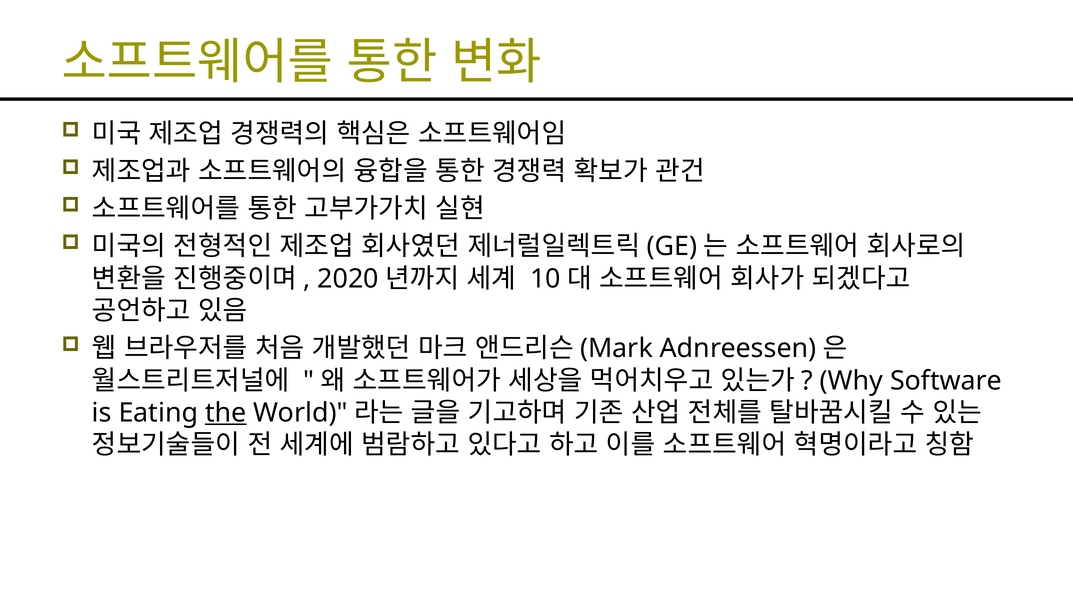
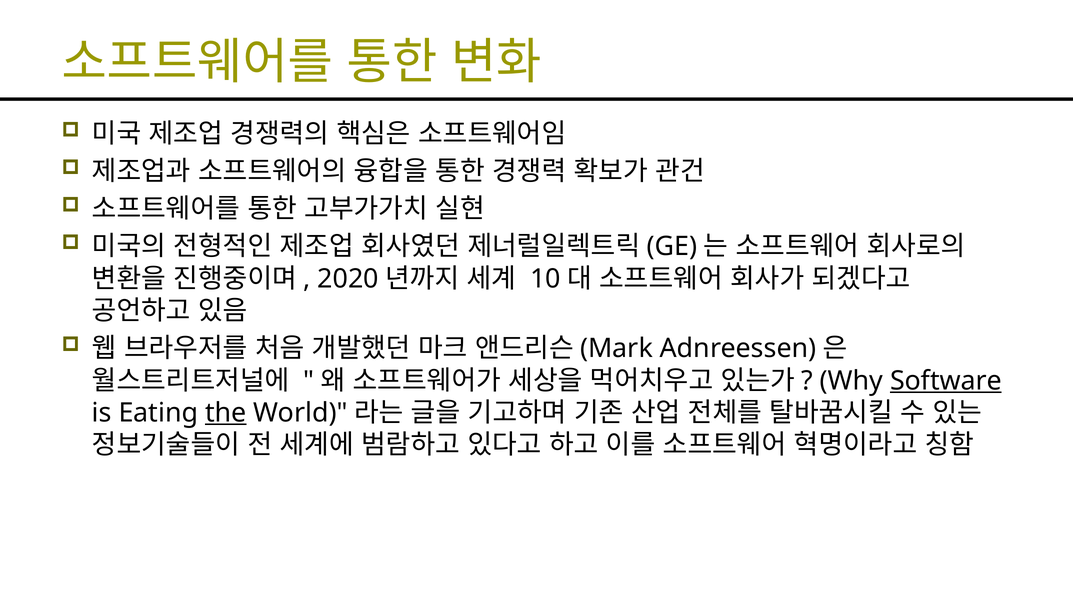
Software underline: none -> present
